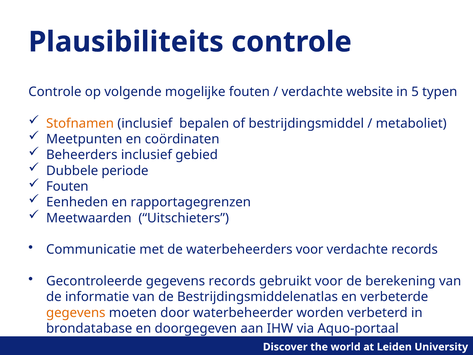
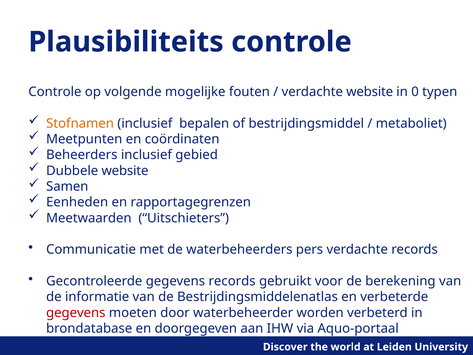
5: 5 -> 0
Dubbele periode: periode -> website
Fouten at (67, 186): Fouten -> Samen
waterbeheerders voor: voor -> pers
gegevens at (76, 313) colour: orange -> red
